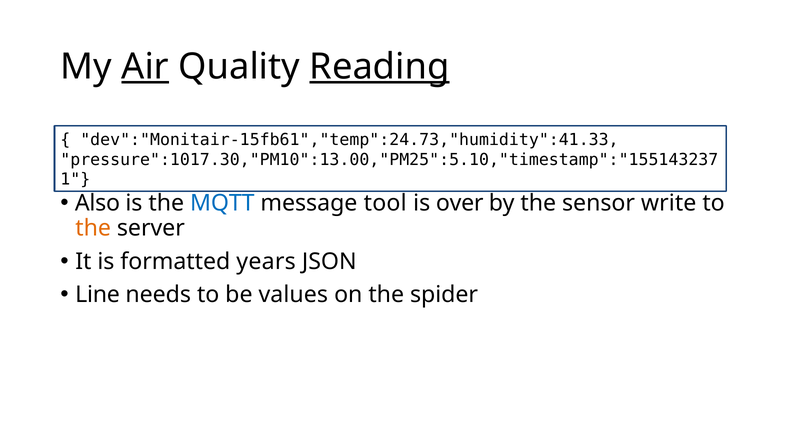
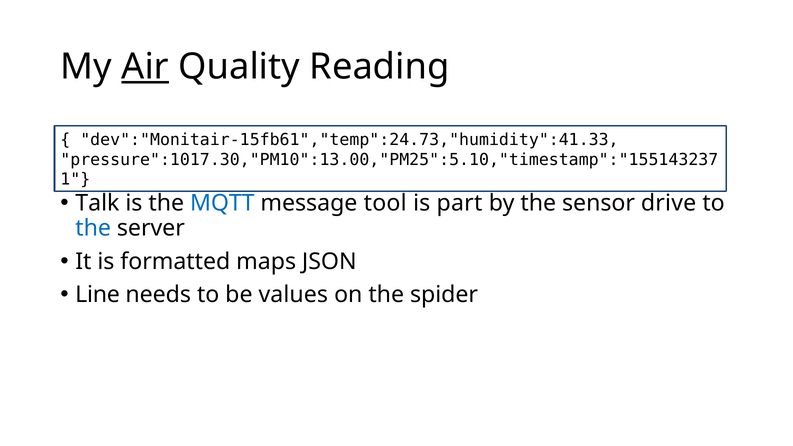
Reading underline: present -> none
Also: Also -> Talk
over: over -> part
write: write -> drive
the at (93, 228) colour: orange -> blue
years: years -> maps
